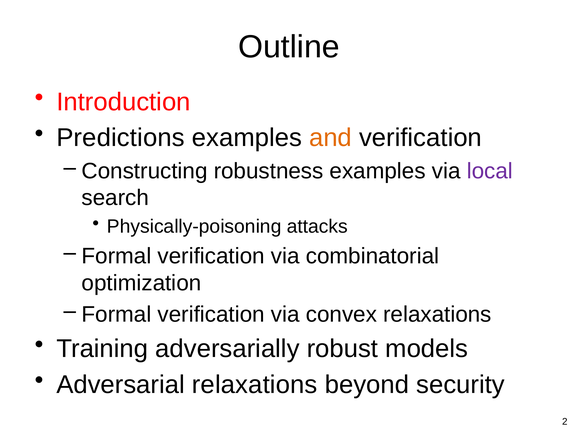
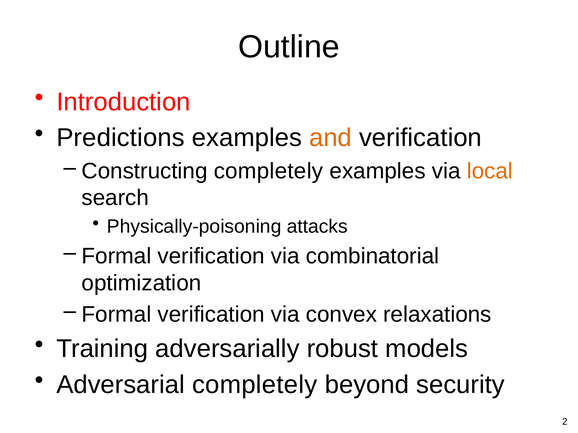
Constructing robustness: robustness -> completely
local colour: purple -> orange
Adversarial relaxations: relaxations -> completely
